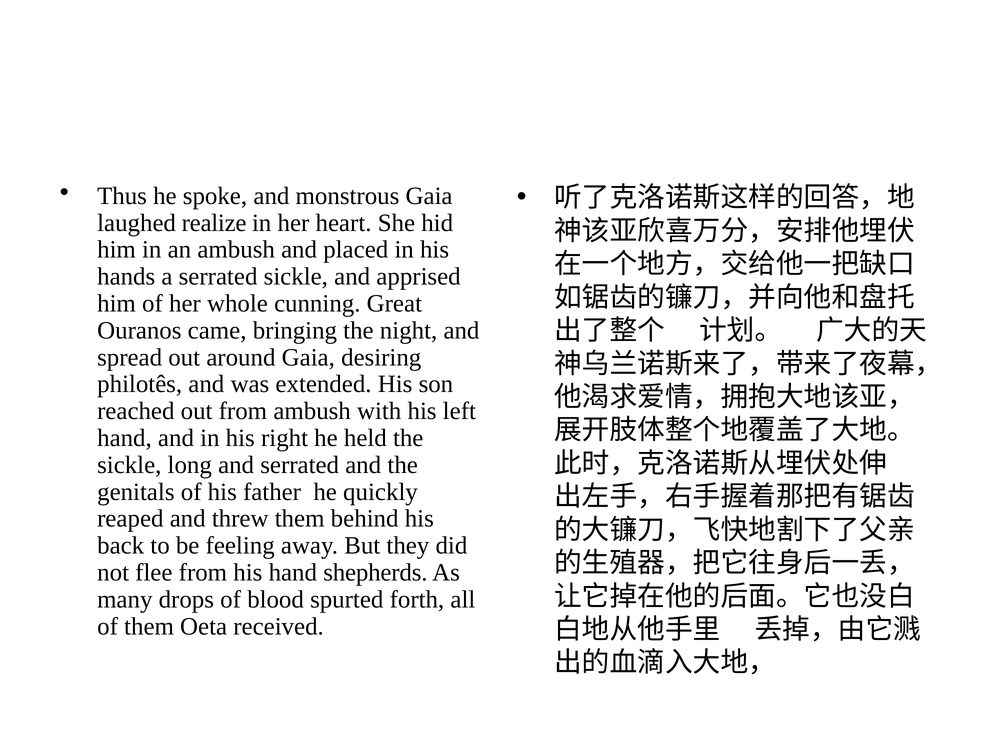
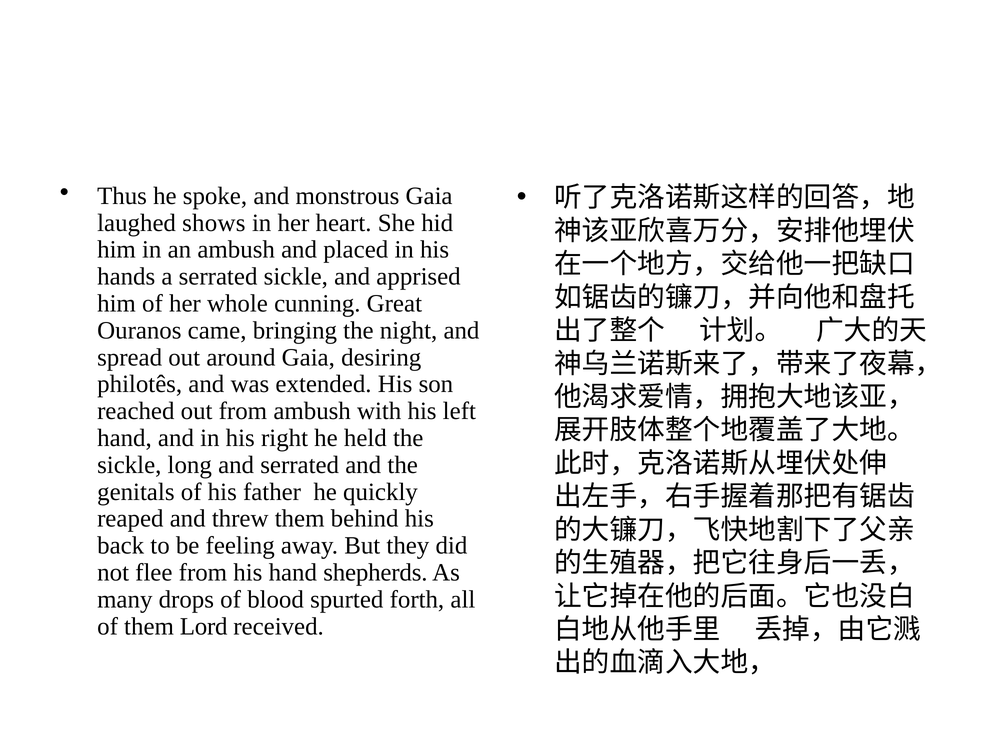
realize: realize -> shows
Oeta: Oeta -> Lord
